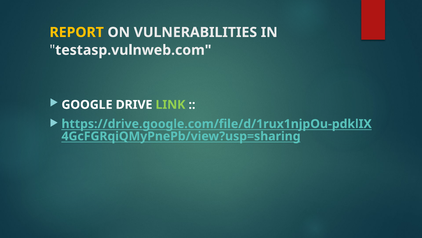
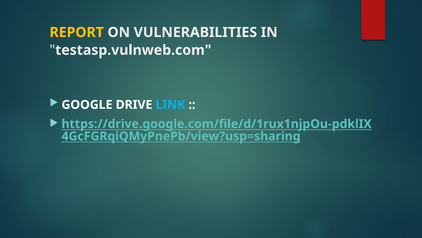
LINK colour: light green -> light blue
